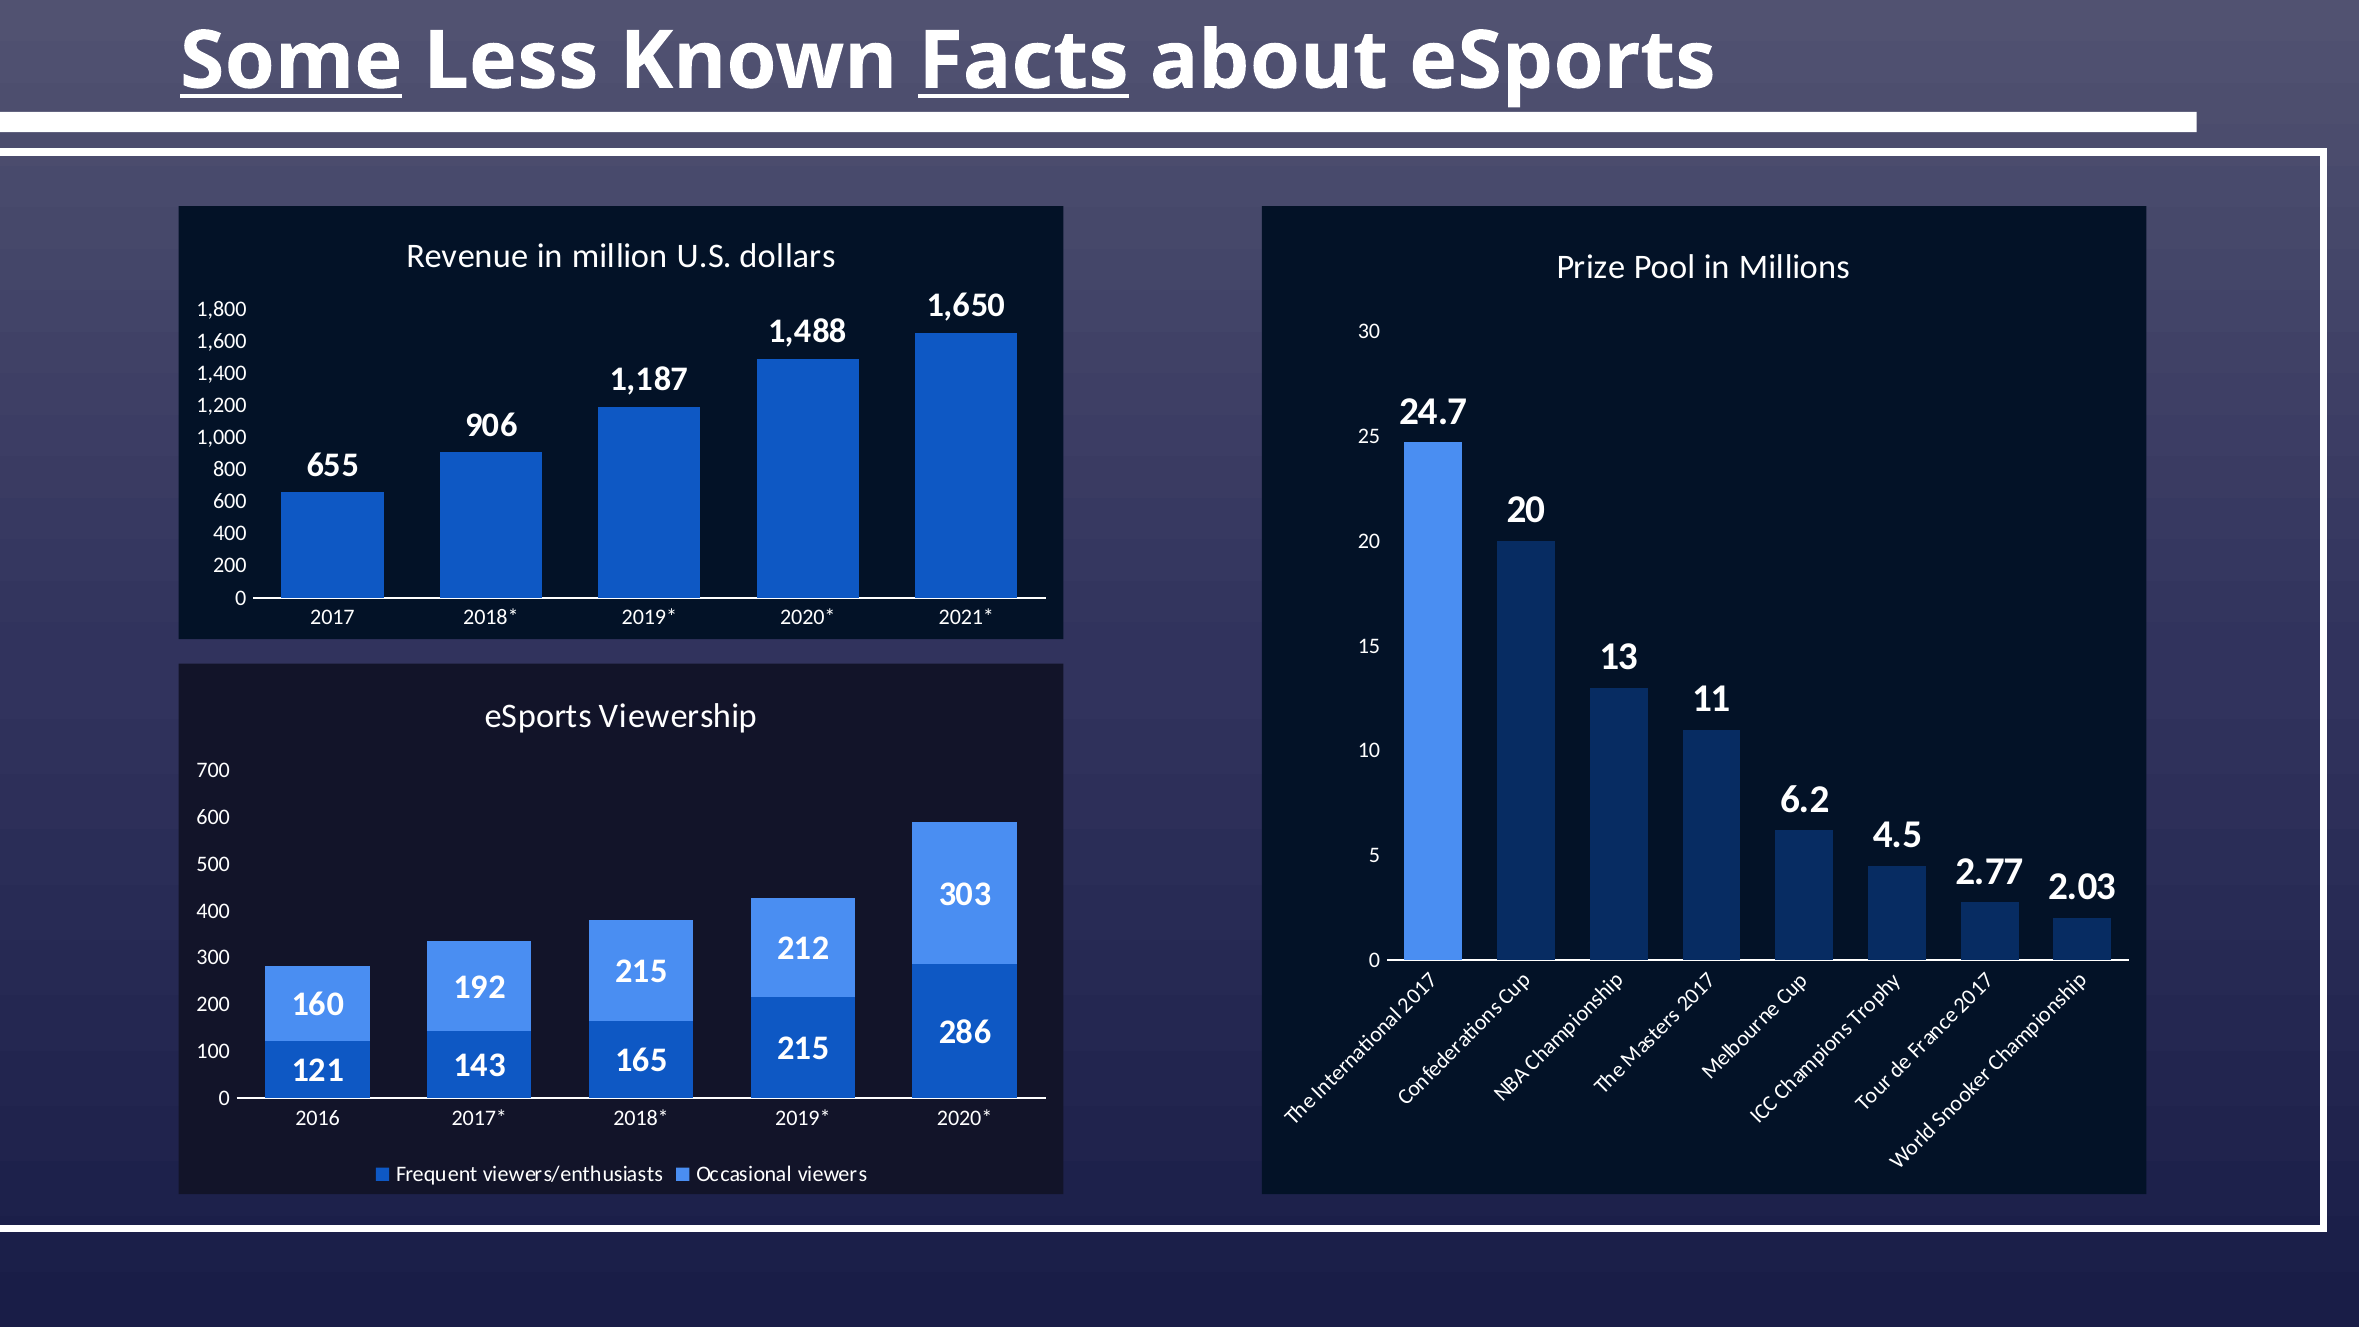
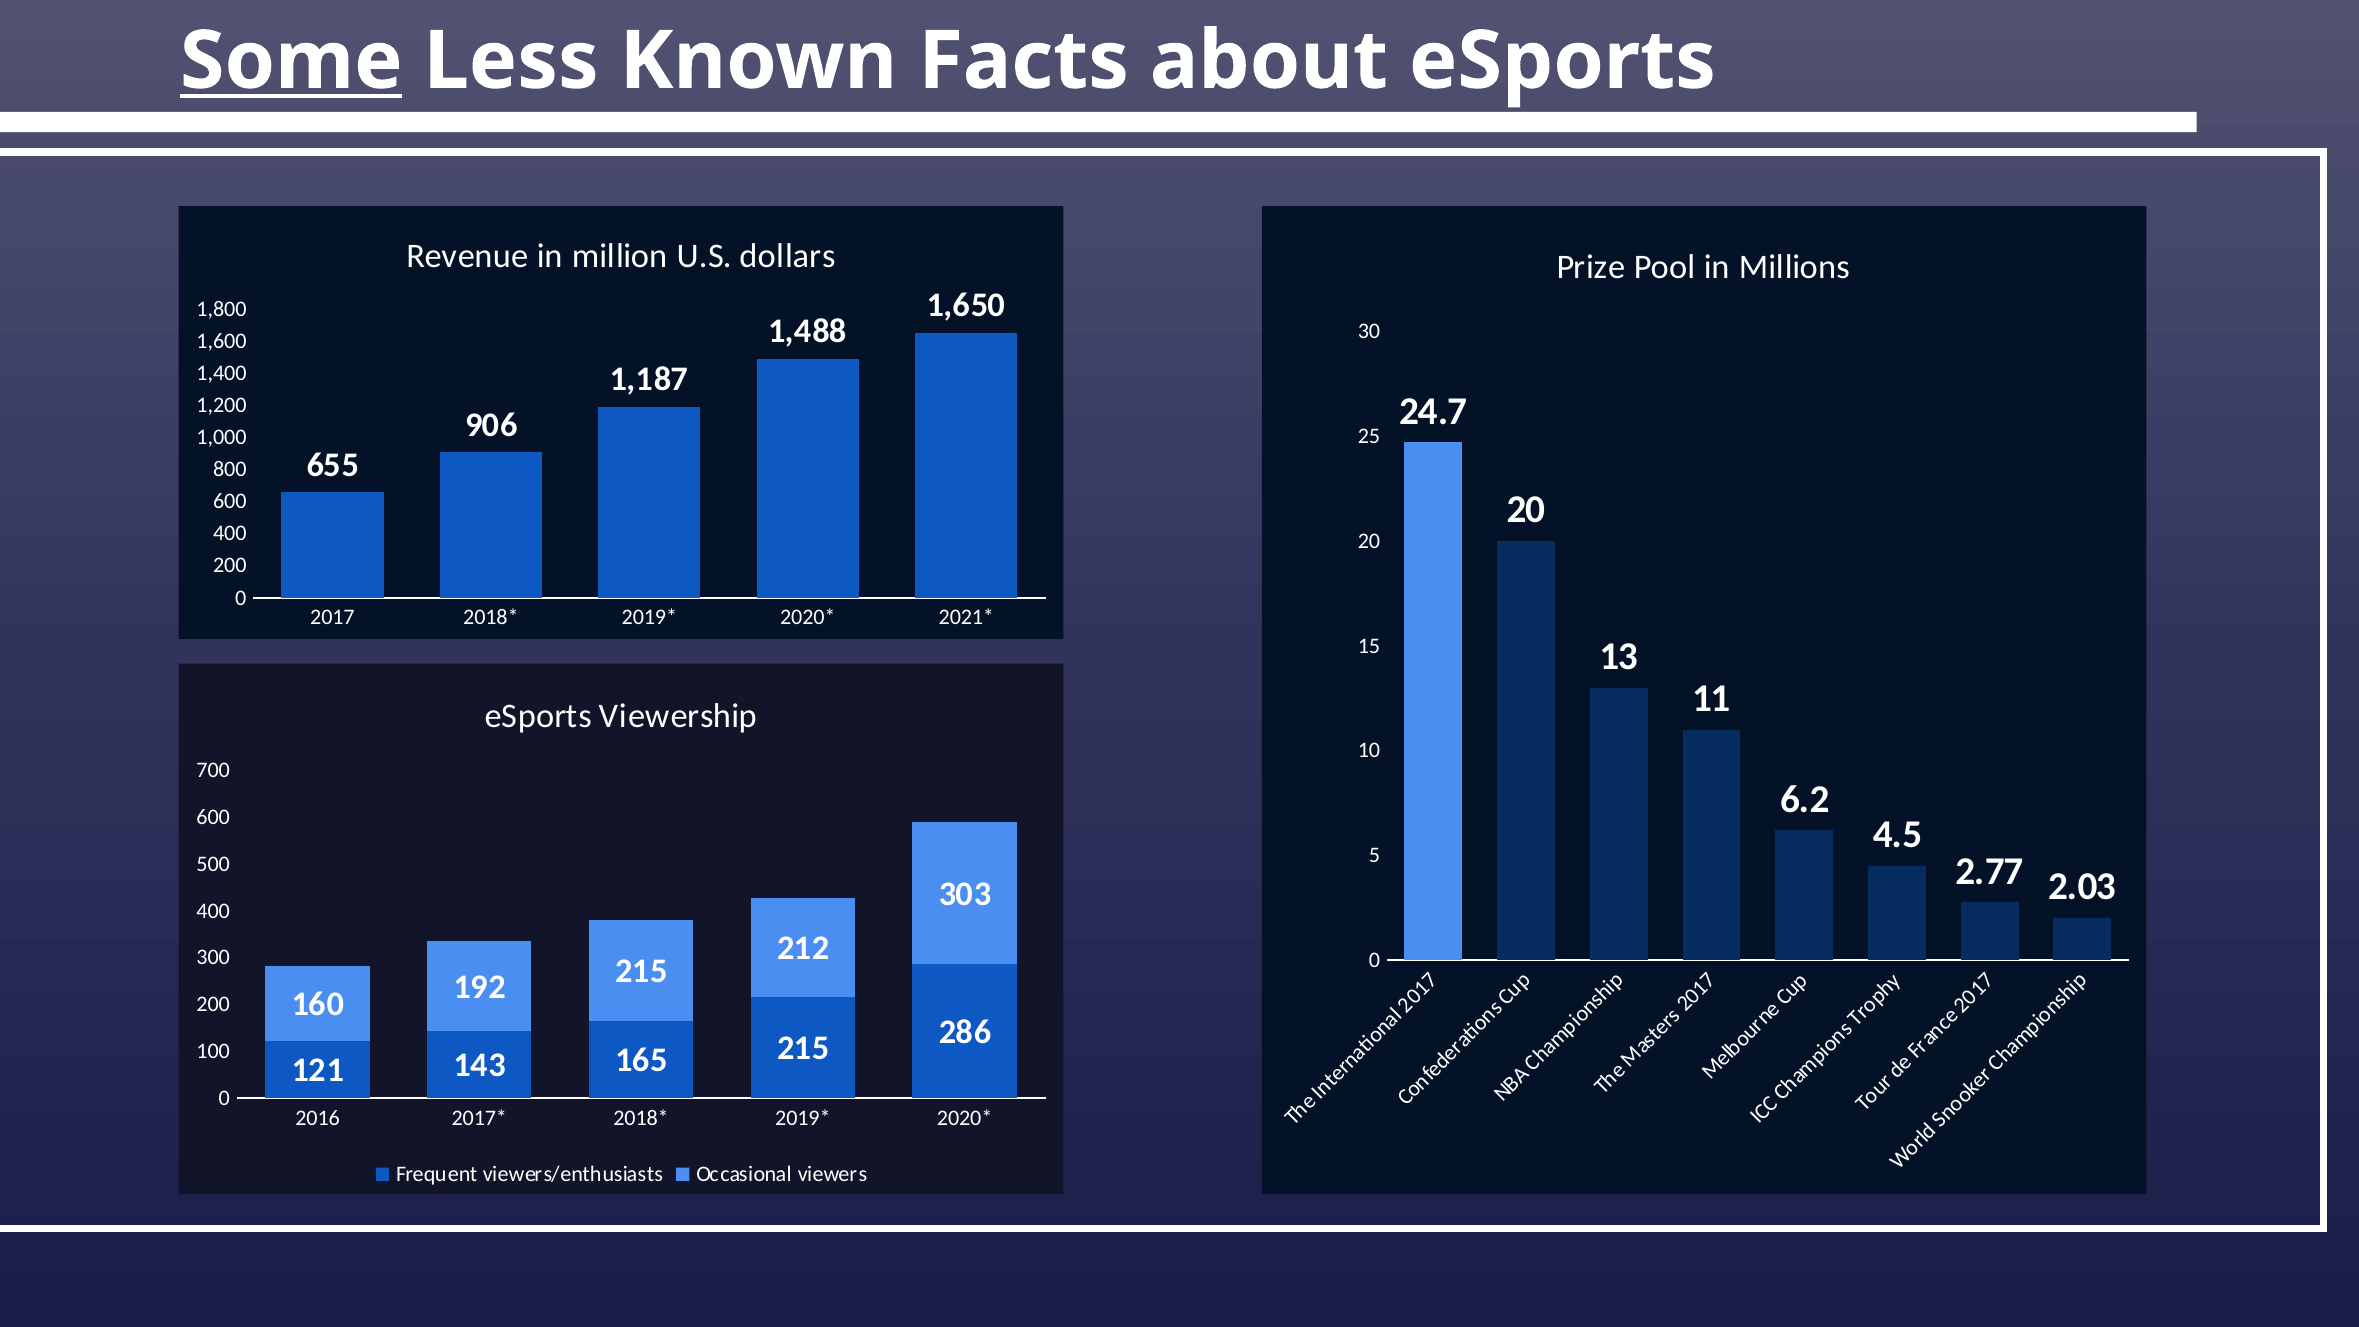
Facts underline: present -> none
